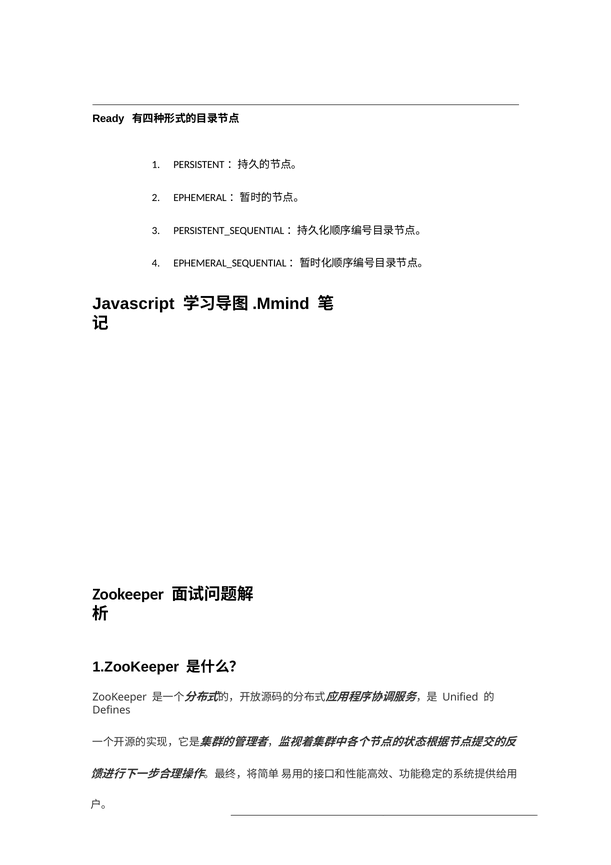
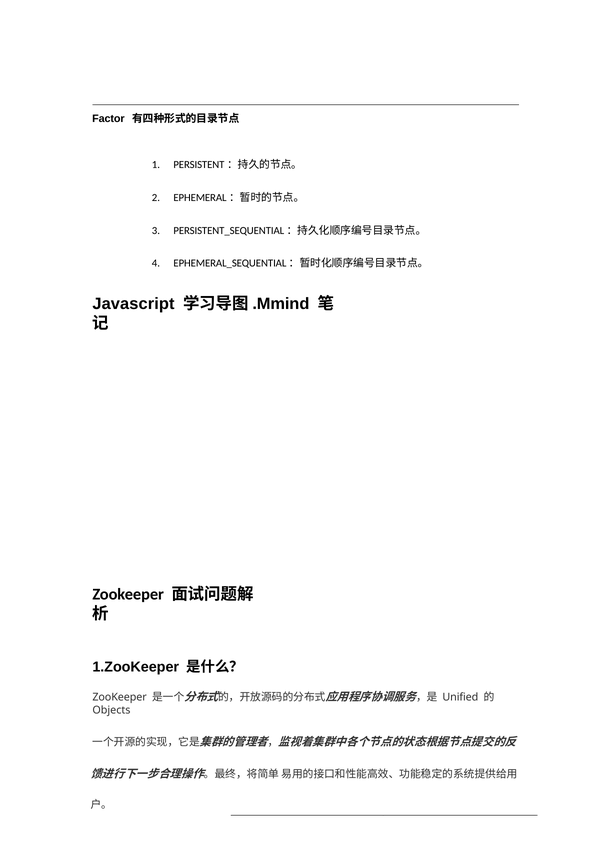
Ready: Ready -> Factor
Defines: Defines -> Objects
